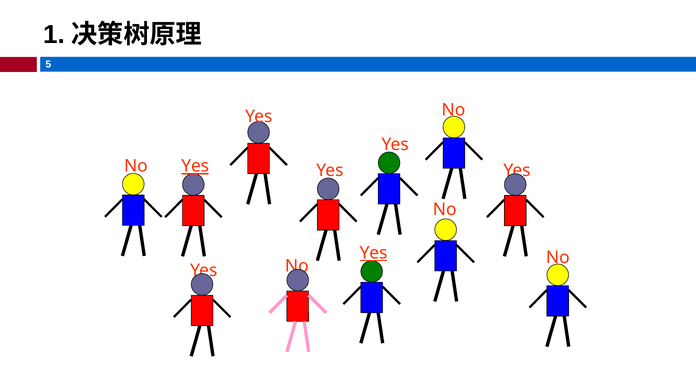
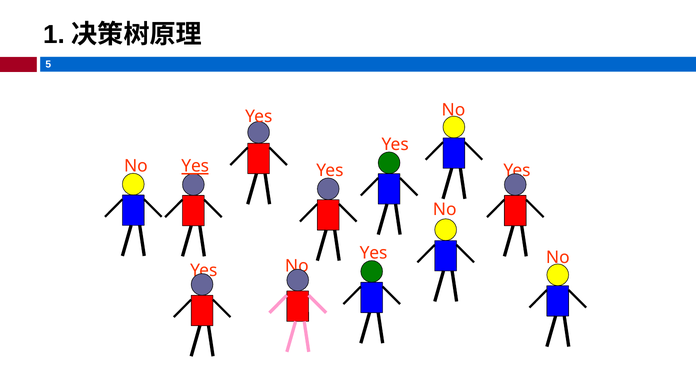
Yes at (374, 253) underline: present -> none
